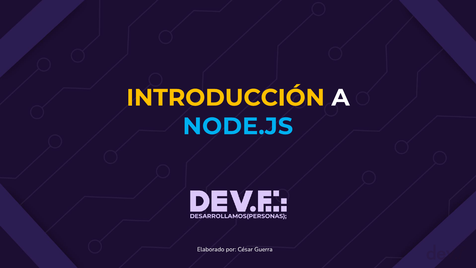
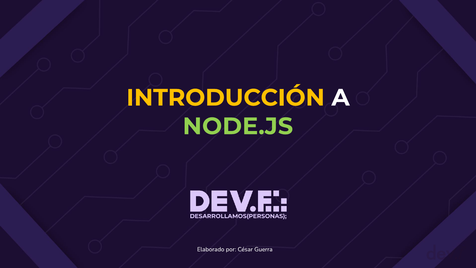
NODE.JS colour: light blue -> light green
